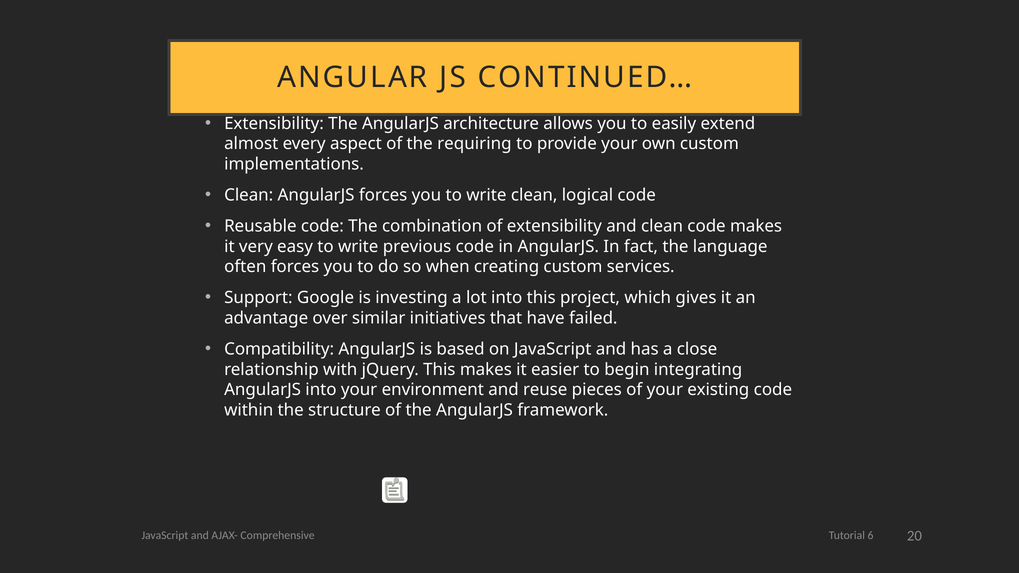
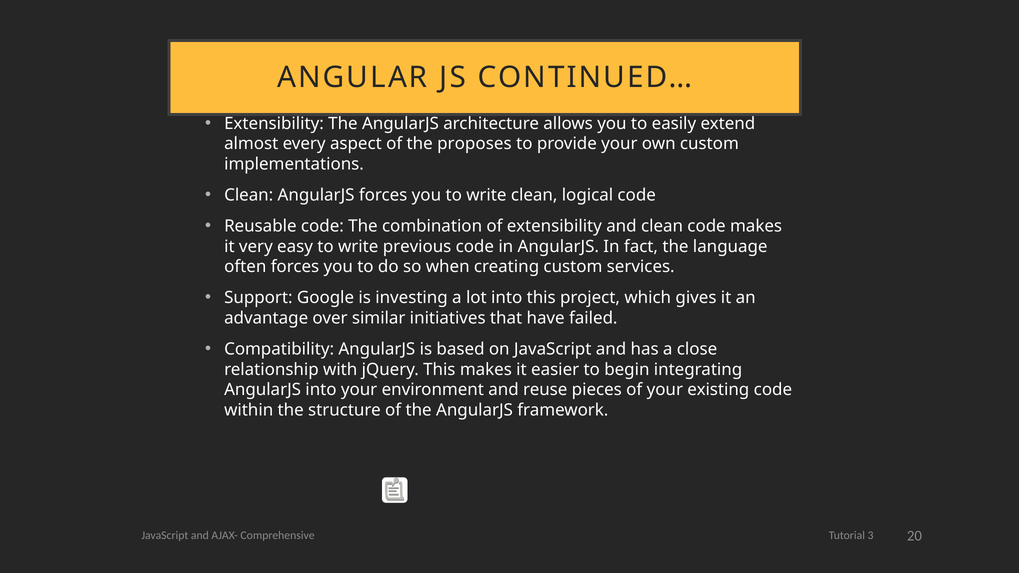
requiring: requiring -> proposes
6: 6 -> 3
